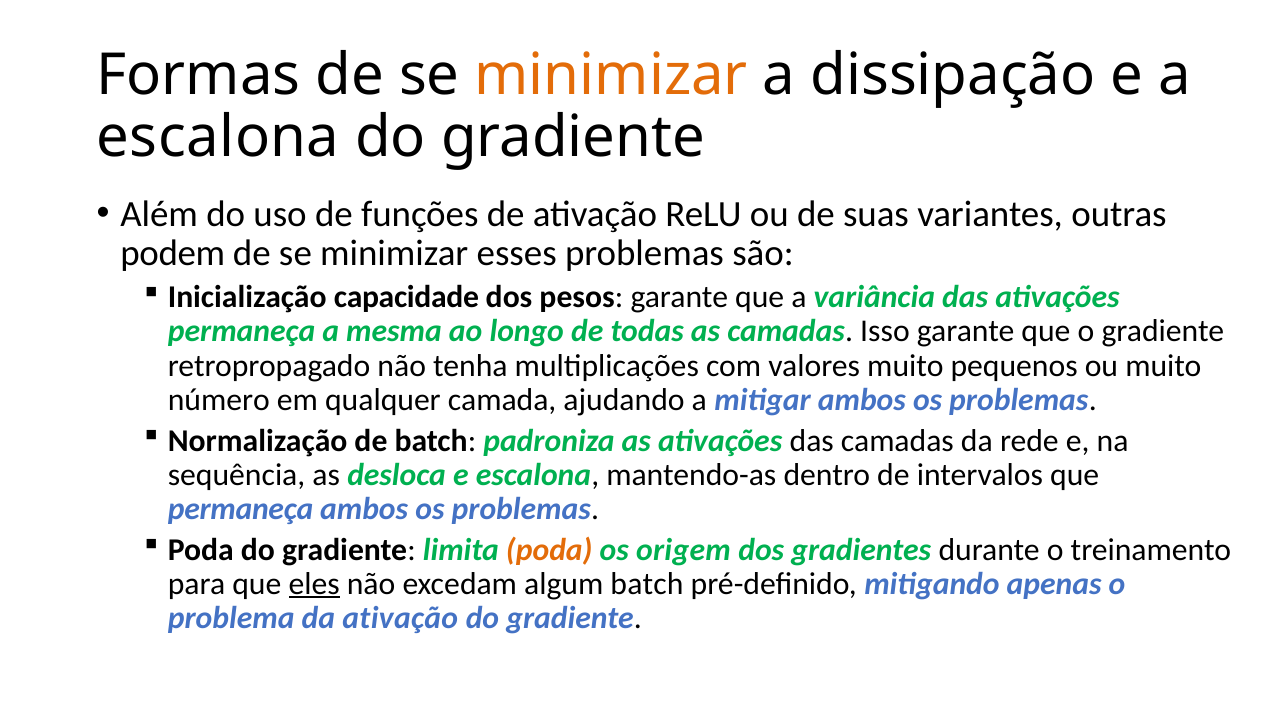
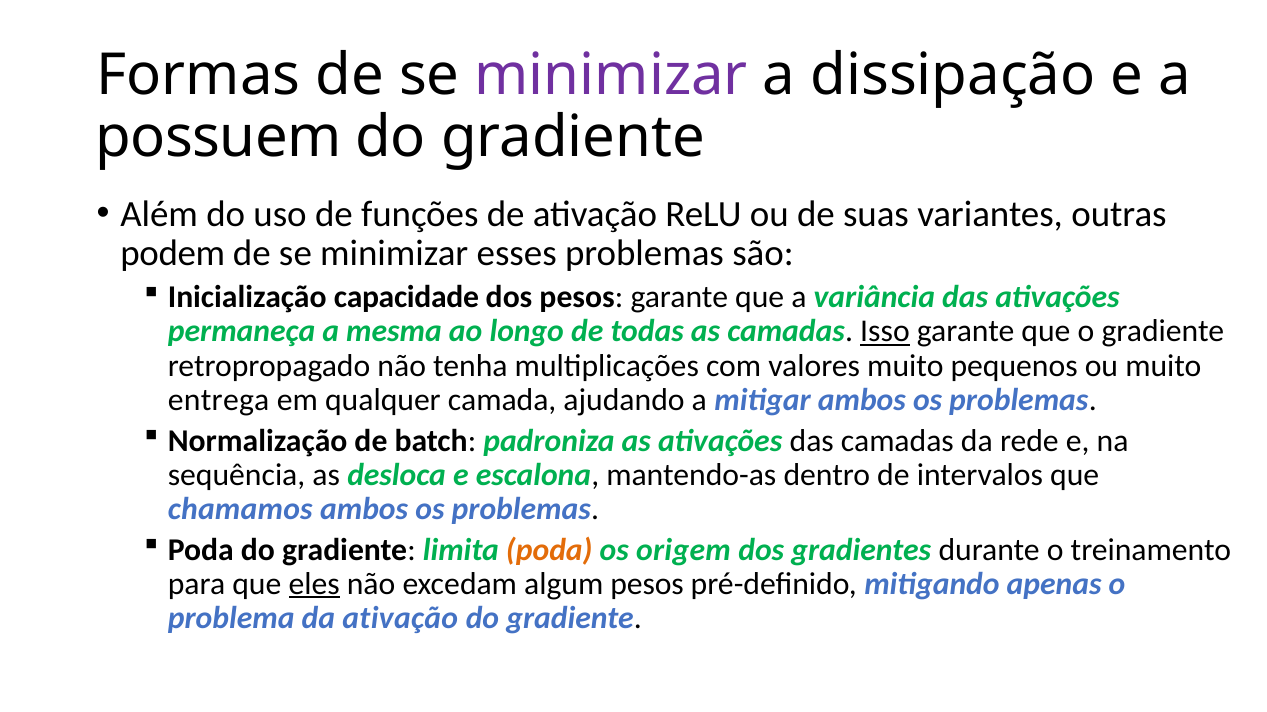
minimizar at (611, 75) colour: orange -> purple
escalona at (218, 138): escalona -> possuem
Isso underline: none -> present
número: número -> entrega
permaneça at (241, 509): permaneça -> chamamos
algum batch: batch -> pesos
